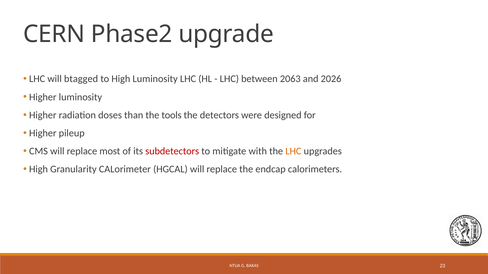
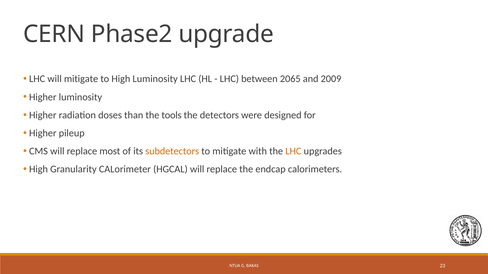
will btagged: btagged -> mitigate
2063: 2063 -> 2065
2026: 2026 -> 2009
subdetectors colour: red -> orange
